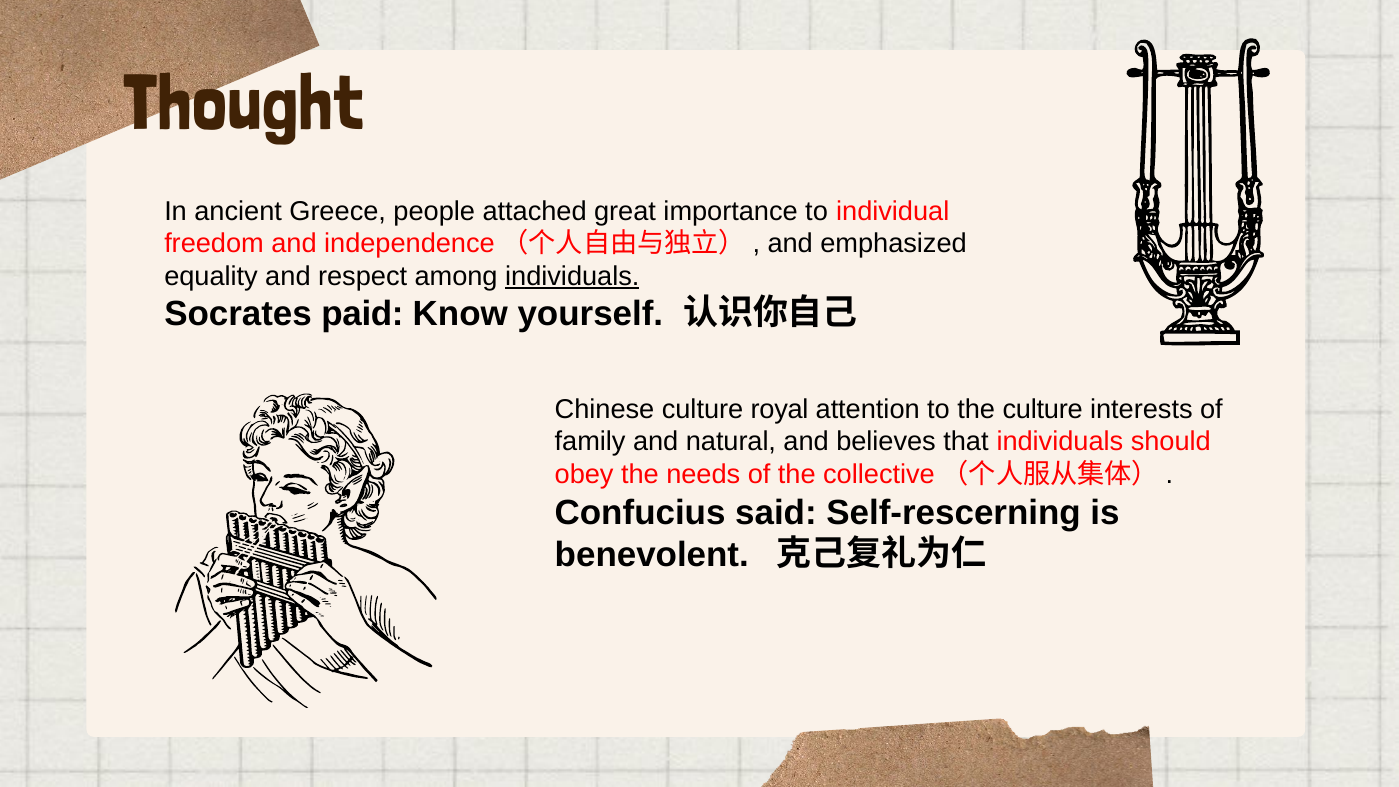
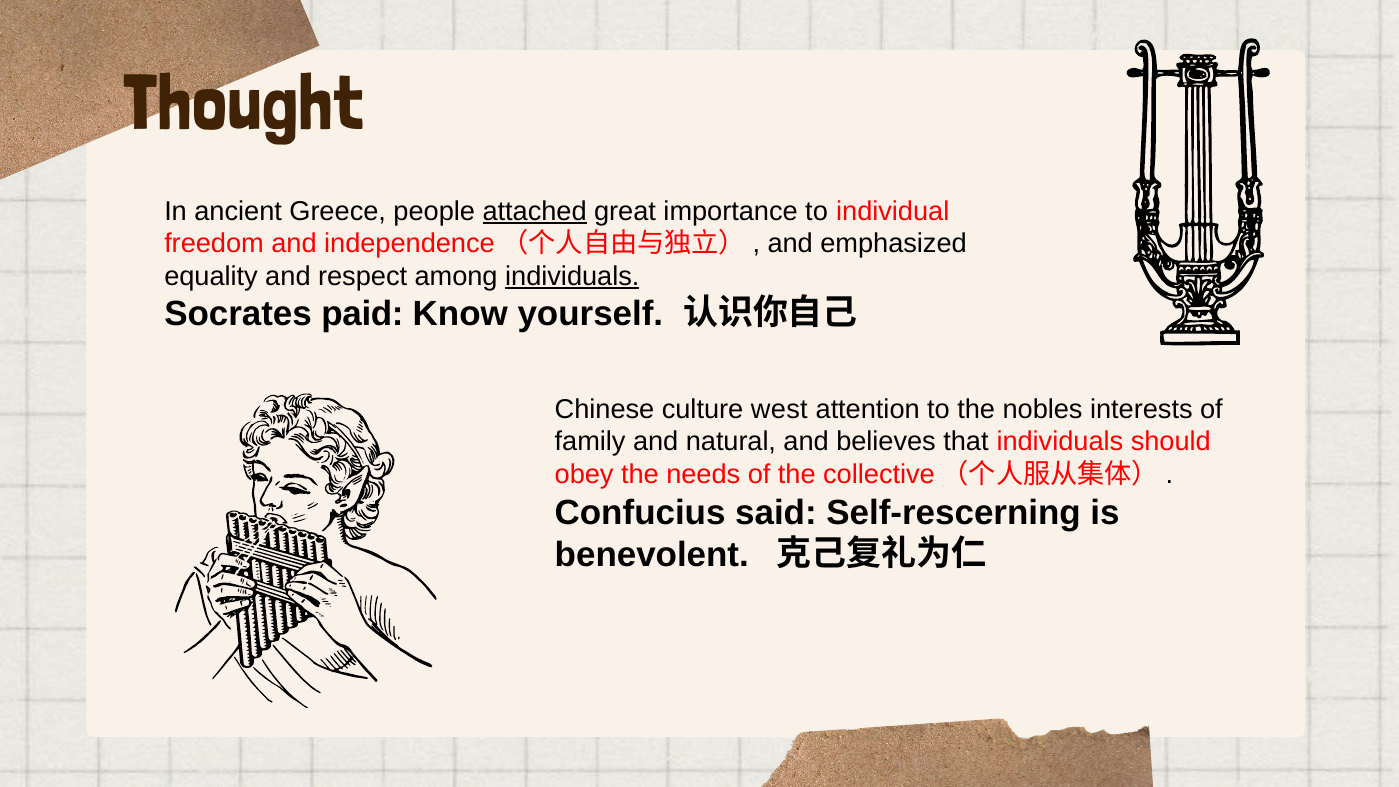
attached underline: none -> present
royal: royal -> west
the culture: culture -> nobles
